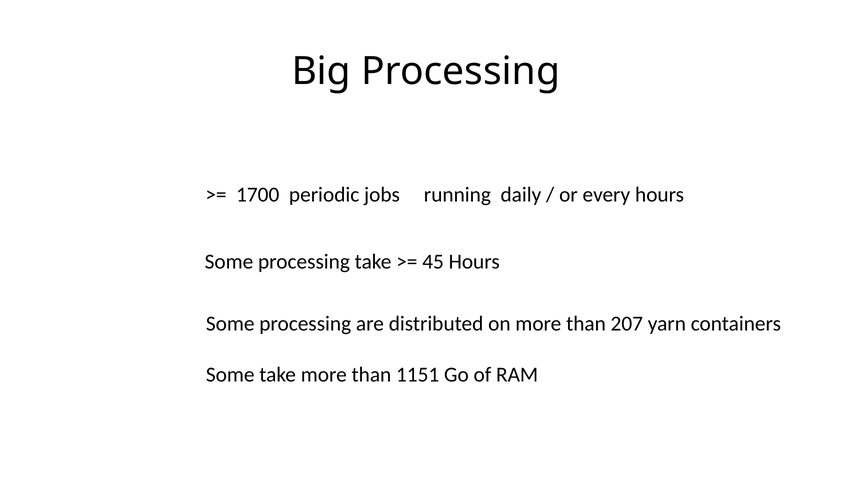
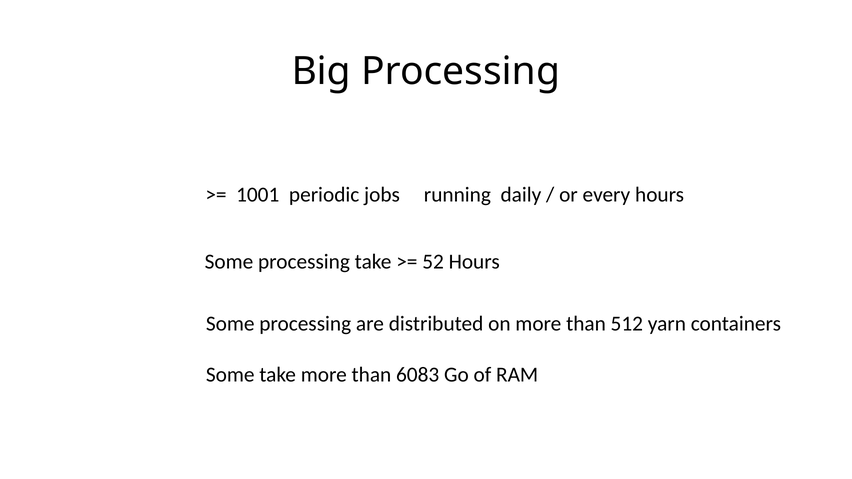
1700: 1700 -> 1001
45: 45 -> 52
207: 207 -> 512
1151: 1151 -> 6083
